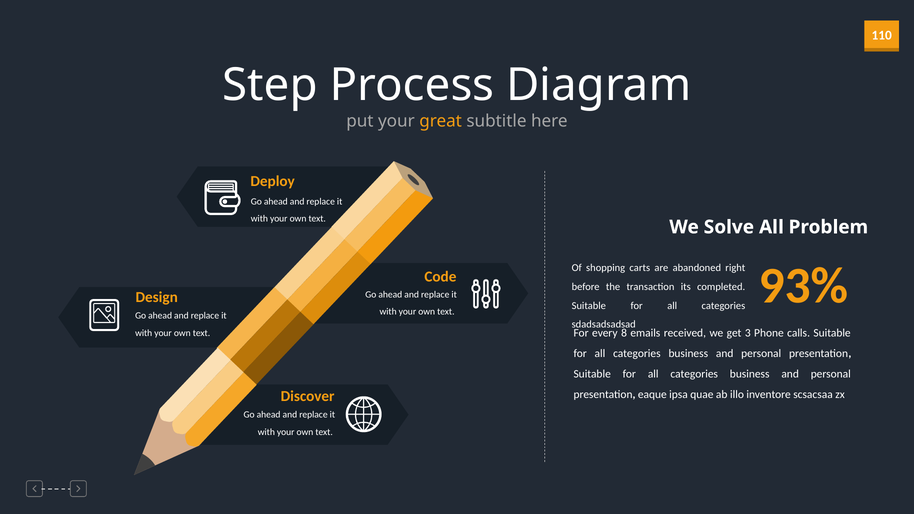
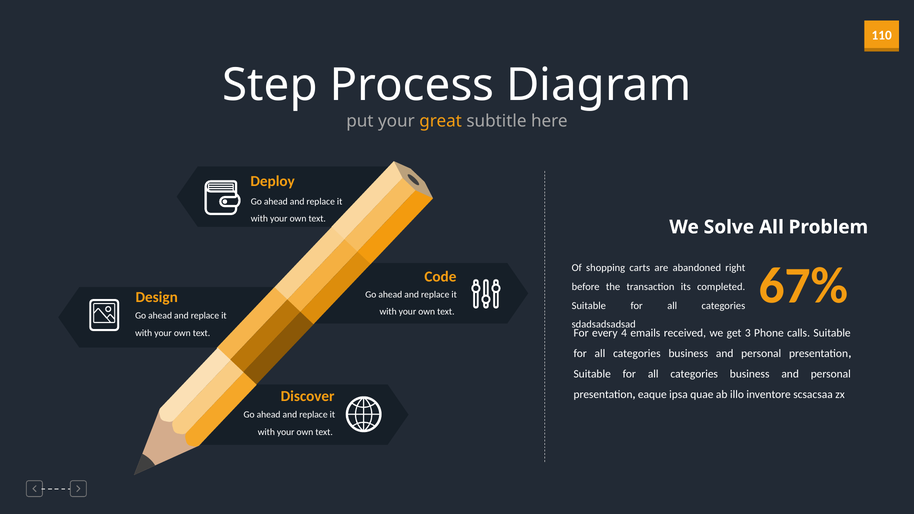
93%: 93% -> 67%
8: 8 -> 4
